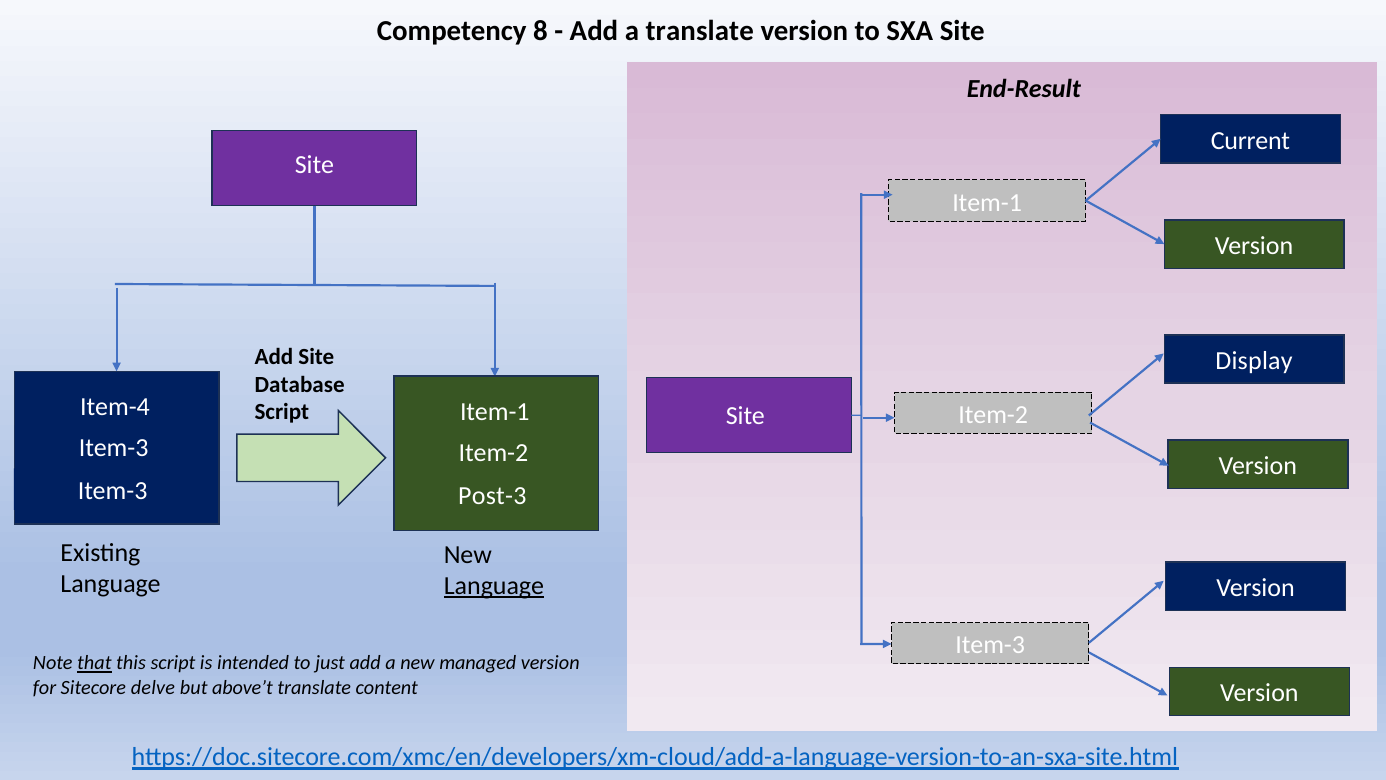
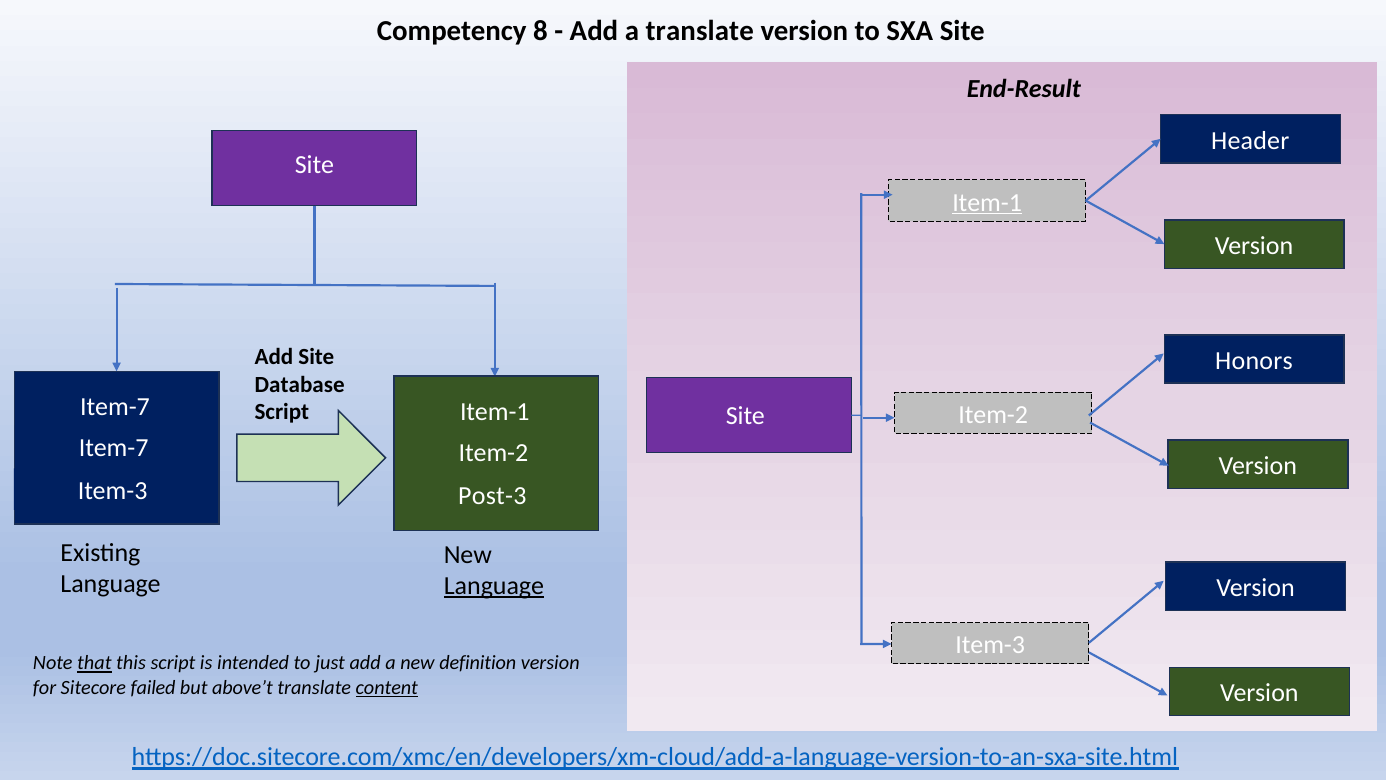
Current: Current -> Header
Item-1 at (987, 202) underline: none -> present
Display: Display -> Honors
Item-4 at (115, 407): Item-4 -> Item-7
Item-3 at (114, 448): Item-3 -> Item-7
managed: managed -> definition
delve: delve -> failed
content underline: none -> present
